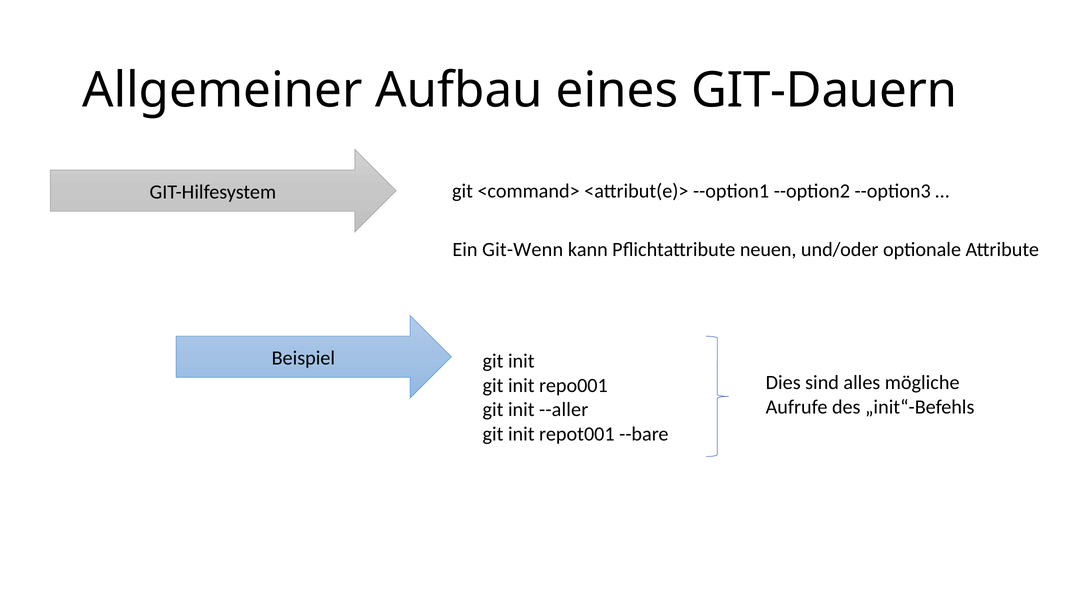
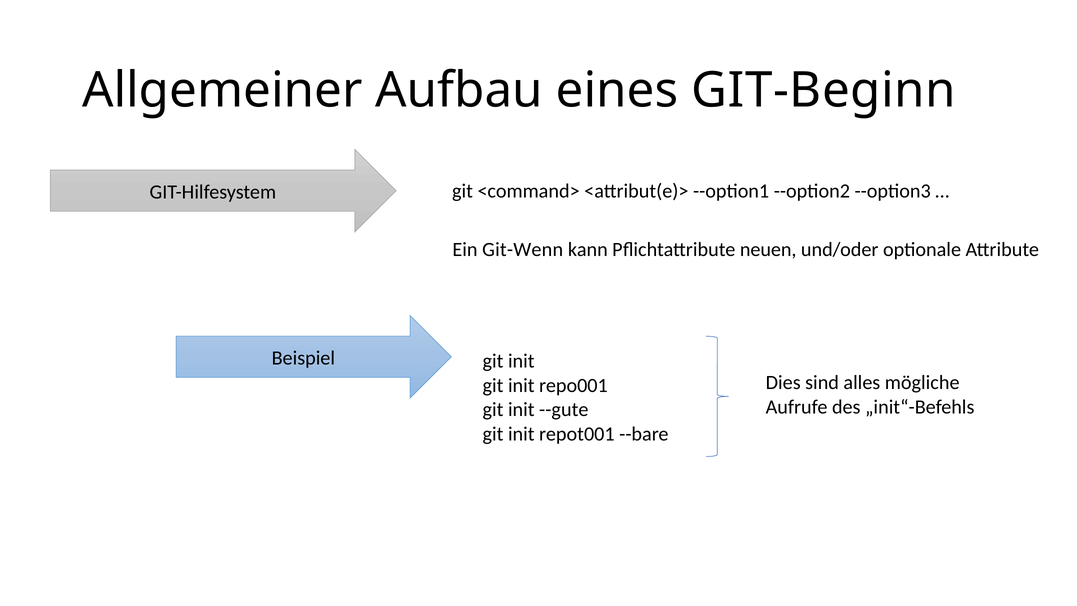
GIT-Dauern: GIT-Dauern -> GIT-Beginn
--aller: --aller -> --gute
